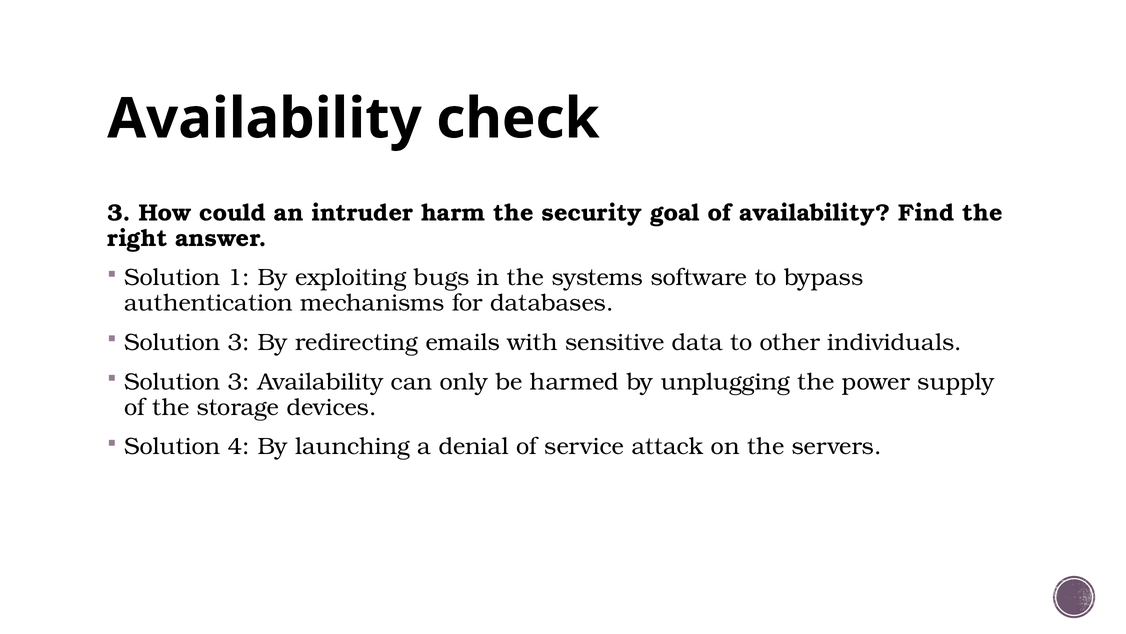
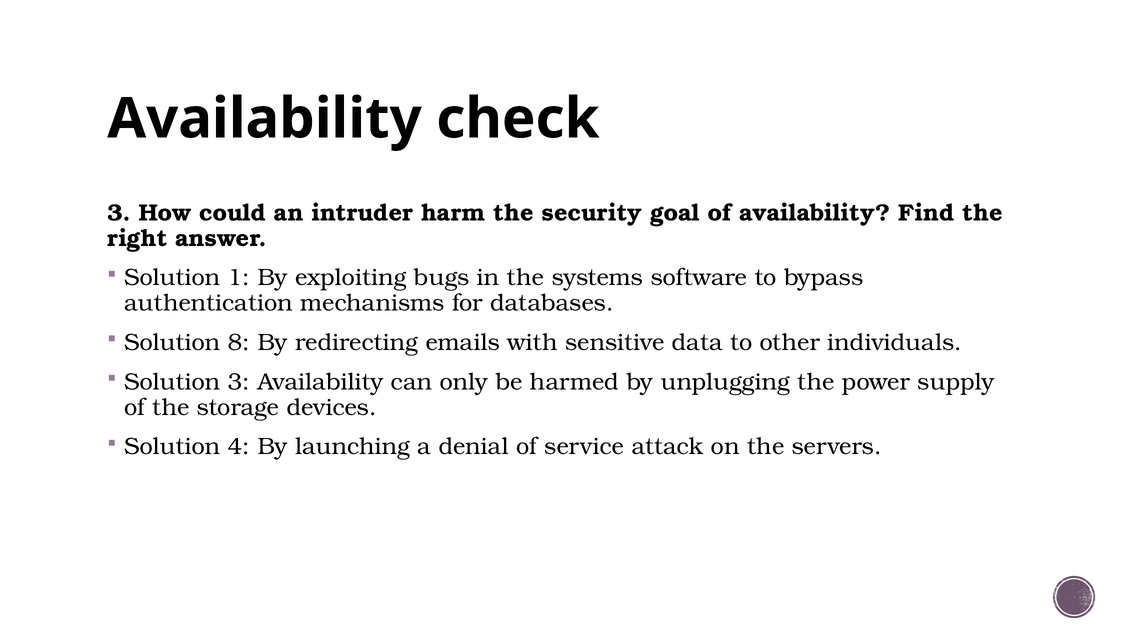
3 at (239, 342): 3 -> 8
